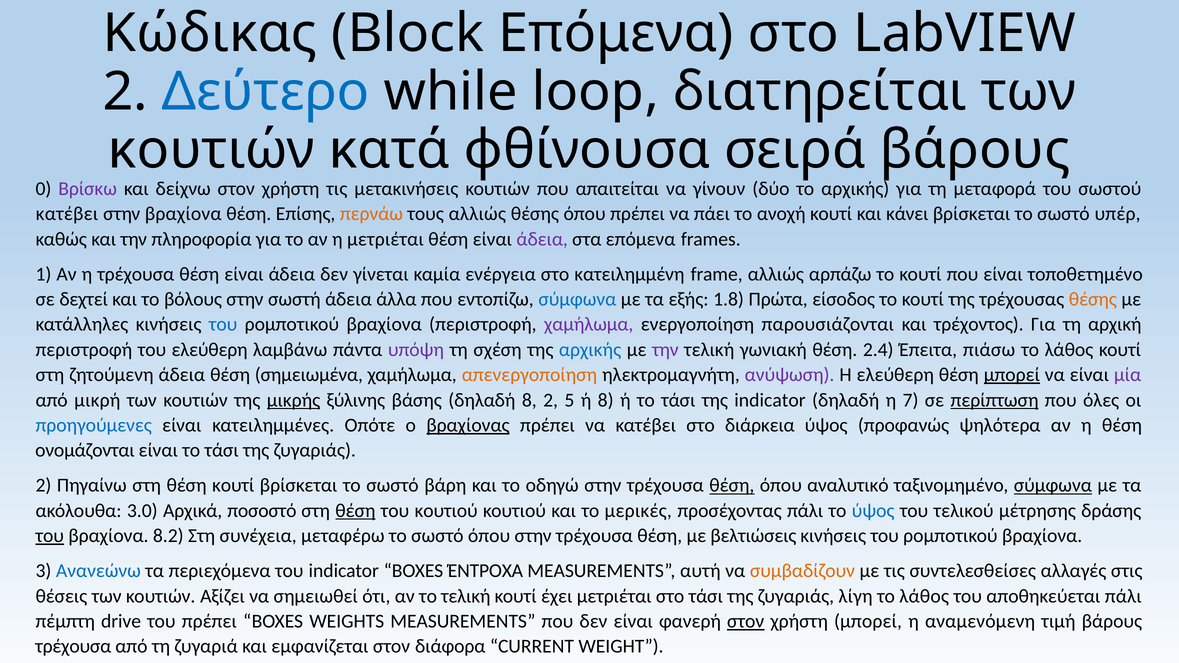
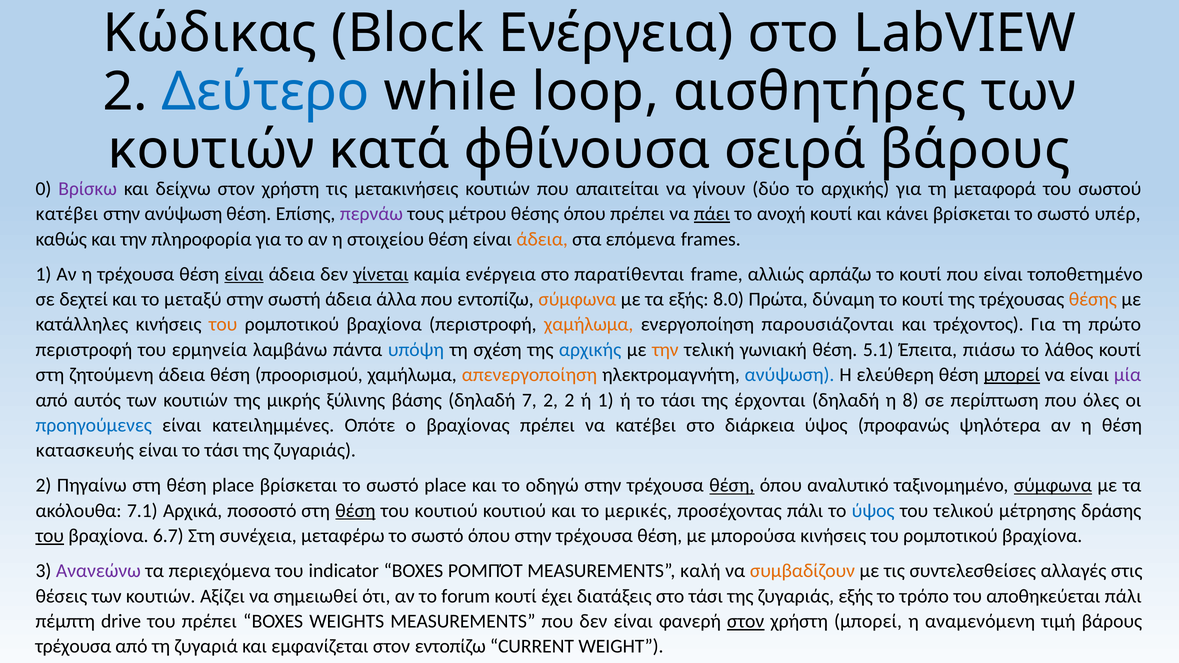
Block Επόμενα: Επόμενα -> Ενέργεια
διατηρείται: διατηρείται -> αισθητήρες
στην βραχίονα: βραχίονα -> ανύψωση
περνάω colour: orange -> purple
τους αλλιώς: αλλιώς -> μέτρου
πάει underline: none -> present
η μετριέται: μετριέται -> στοιχείου
άδεια at (542, 239) colour: purple -> orange
είναι at (244, 274) underline: none -> present
γίνεται underline: none -> present
κατειλημμένη: κατειλημμένη -> παρατίθενται
βόλους: βόλους -> μεταξύ
σύμφωνα at (577, 299) colour: blue -> orange
1.8: 1.8 -> 8.0
είσοδος: είσοδος -> δύναμη
του at (223, 325) colour: blue -> orange
χαμήλωμα at (589, 325) colour: purple -> orange
αρχική: αρχική -> πρώτο
του ελεύθερη: ελεύθερη -> ερμηνεία
υπόψη colour: purple -> blue
την at (665, 350) colour: purple -> orange
2.4: 2.4 -> 5.1
σημειωμένα: σημειωμένα -> προορισμού
ανύψωση at (790, 375) colour: purple -> blue
μικρή: μικρή -> αυτός
μικρής underline: present -> none
δηλαδή 8: 8 -> 7
2 5: 5 -> 2
ή 8: 8 -> 1
της indicator: indicator -> έρχονται
7: 7 -> 8
περίπτωση underline: present -> none
βραχίονας underline: present -> none
ονομάζονται: ονομάζονται -> κατασκευής
θέση κουτί: κουτί -> place
σωστό βάρη: βάρη -> place
3.0: 3.0 -> 7.1
8.2: 8.2 -> 6.7
βελτιώσεις: βελτιώσεις -> μπορούσα
Ανανεώνω colour: blue -> purple
ΈΝΤΡΟΧΑ: ΈΝΤΡΟΧΑ -> ΡΟΜΠΌΤ
αυτή: αυτή -> καλή
το τελική: τελική -> forum
έχει μετριέται: μετριέται -> διατάξεις
ζυγαριάς λίγη: λίγη -> εξής
λάθος at (924, 596): λάθος -> τρόπο
στον διάφορα: διάφορα -> εντοπίζω
